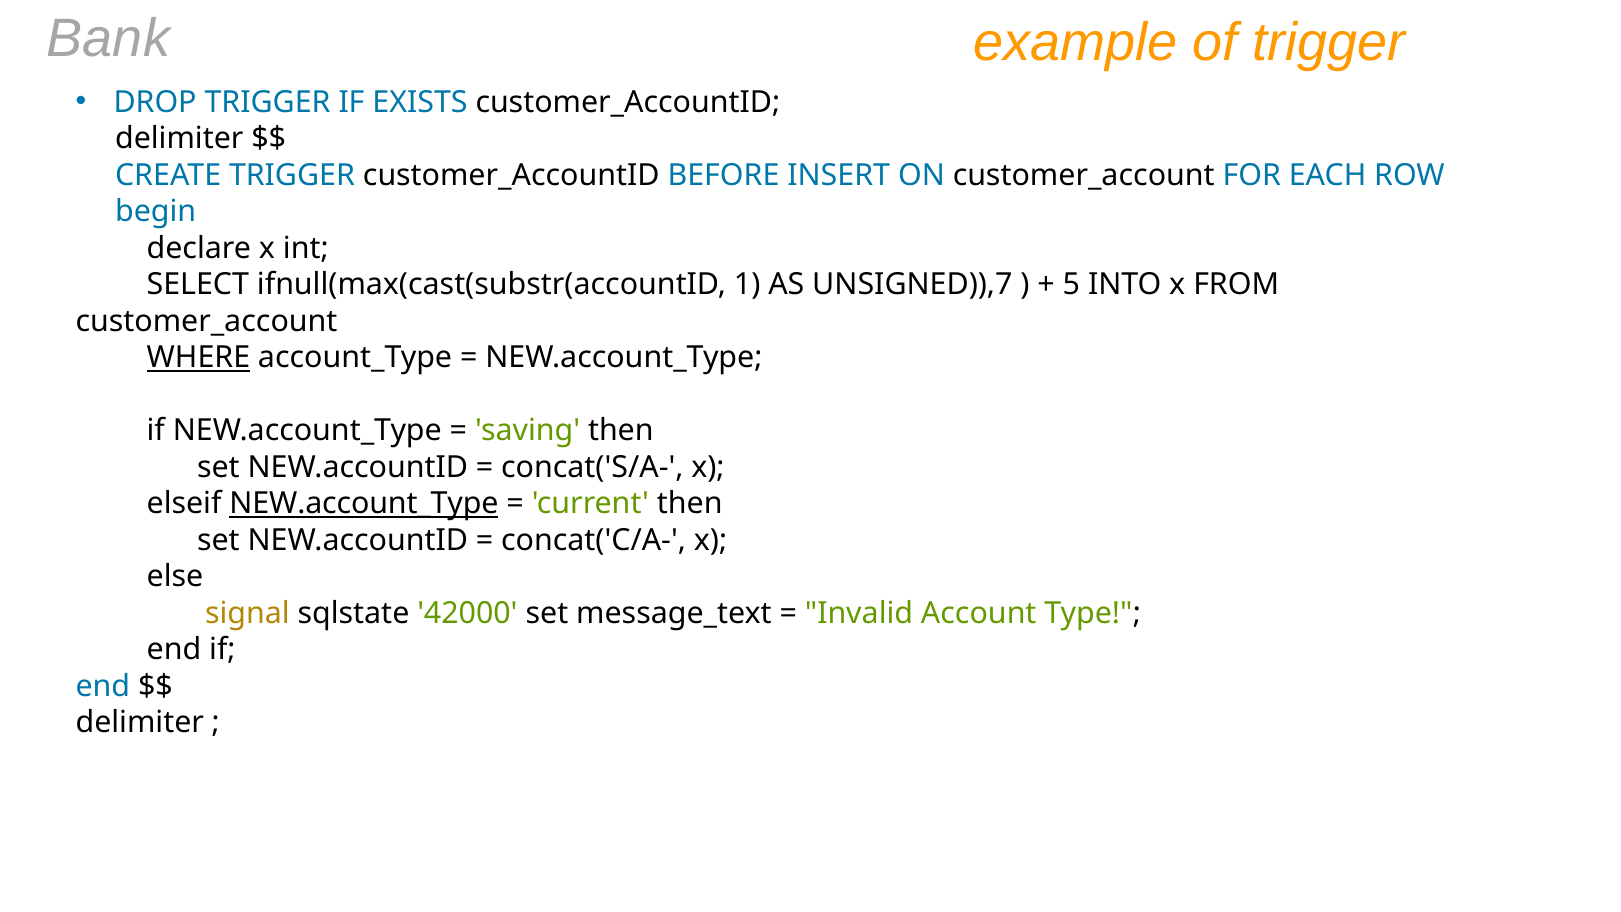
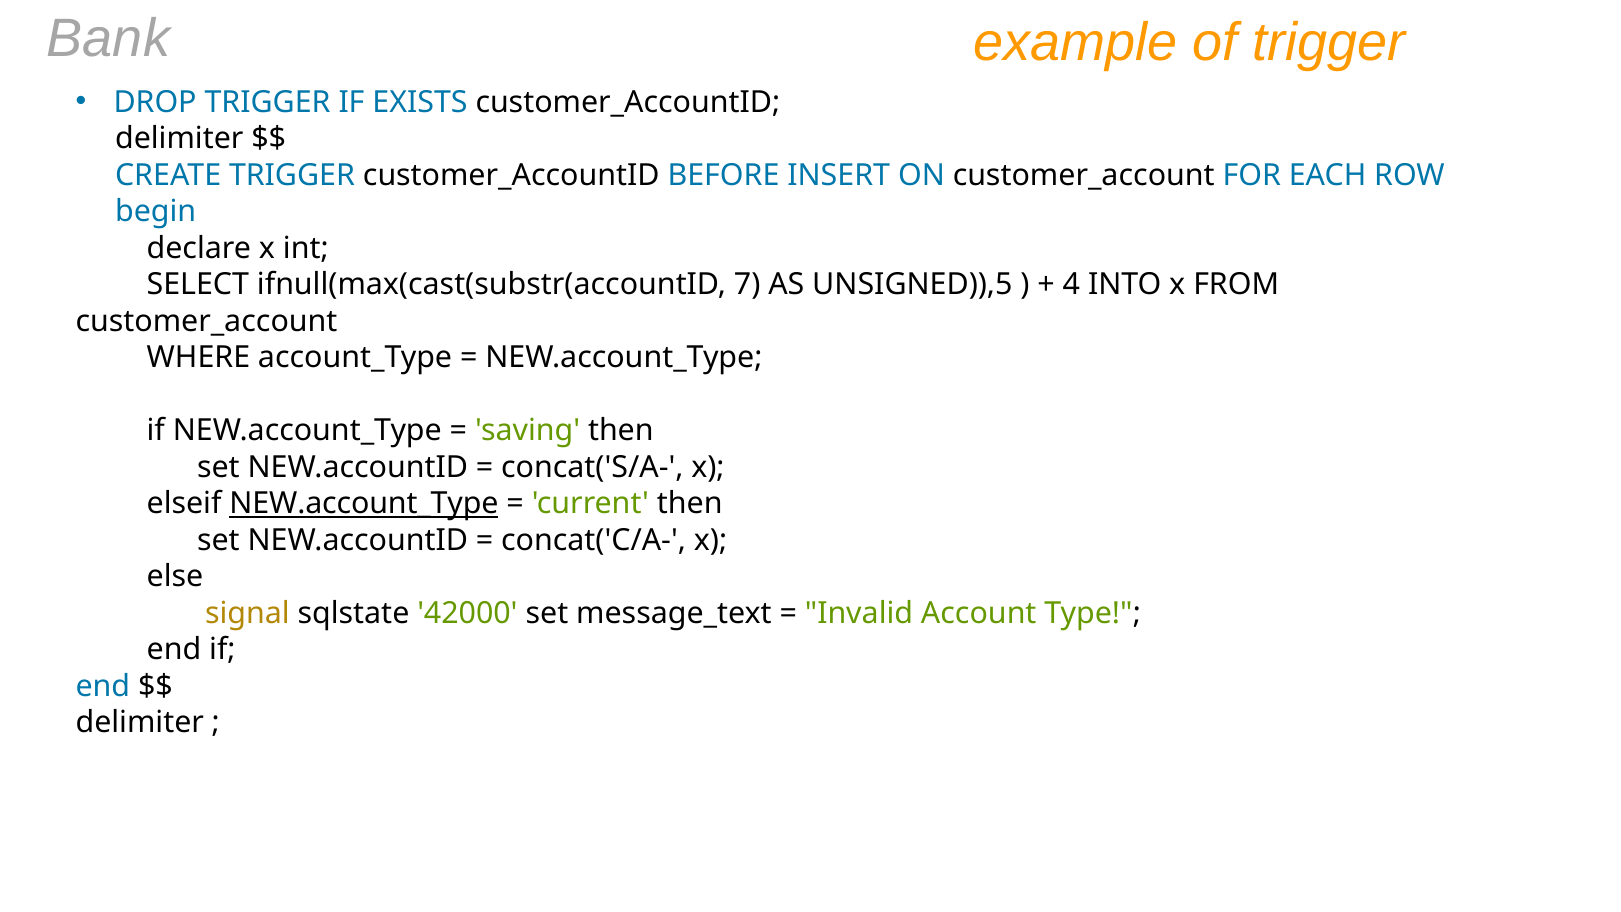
1: 1 -> 7
UNSIGNED)),7: UNSIGNED)),7 -> UNSIGNED)),5
5: 5 -> 4
WHERE underline: present -> none
